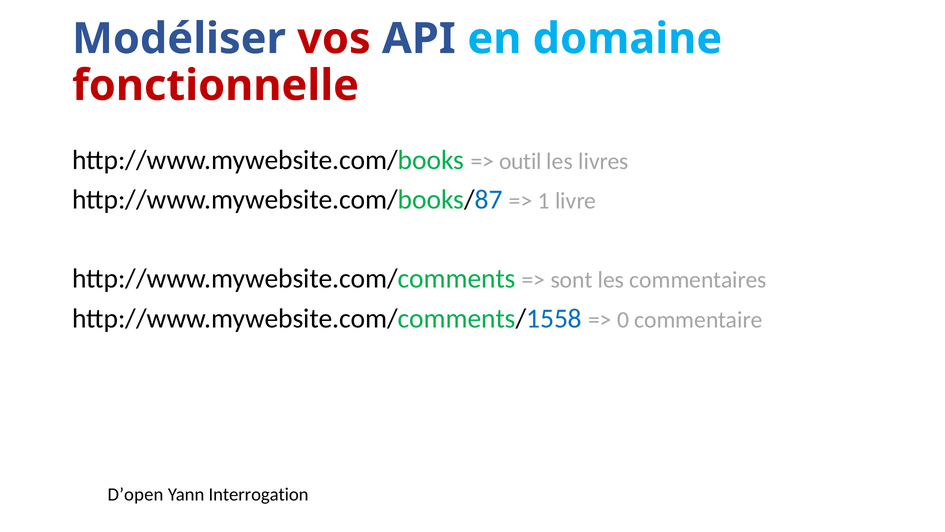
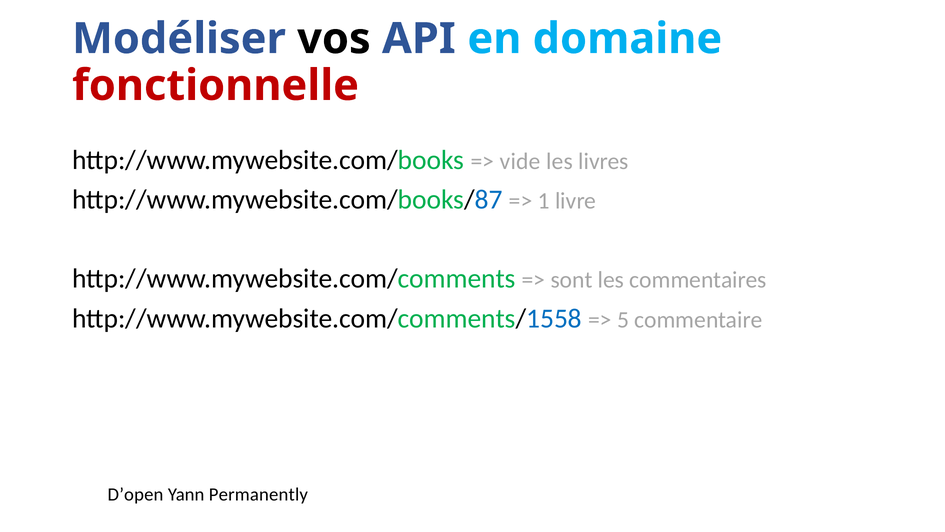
vos colour: red -> black
outil: outil -> vide
0: 0 -> 5
Interrogation: Interrogation -> Permanently
